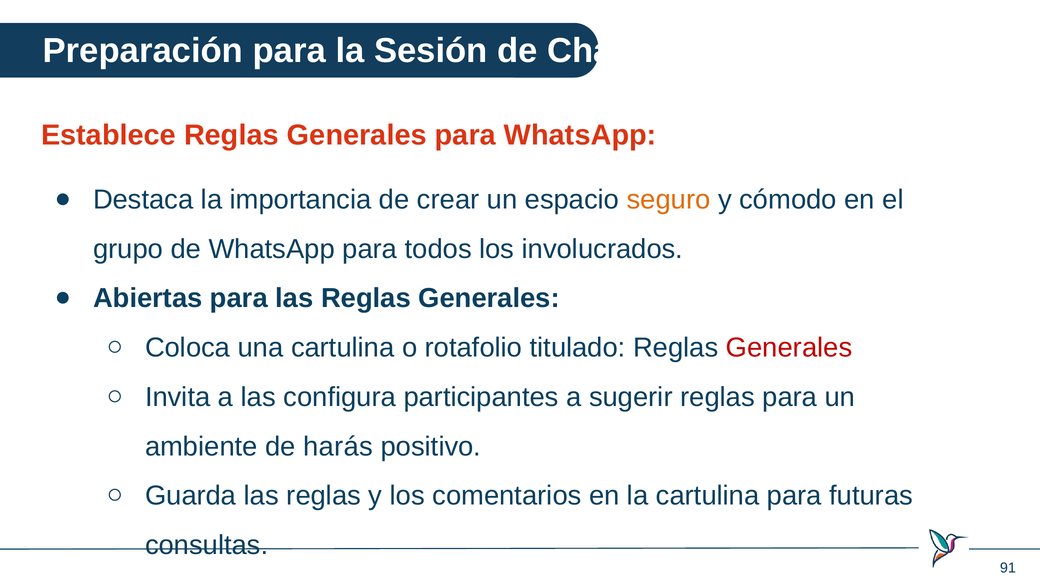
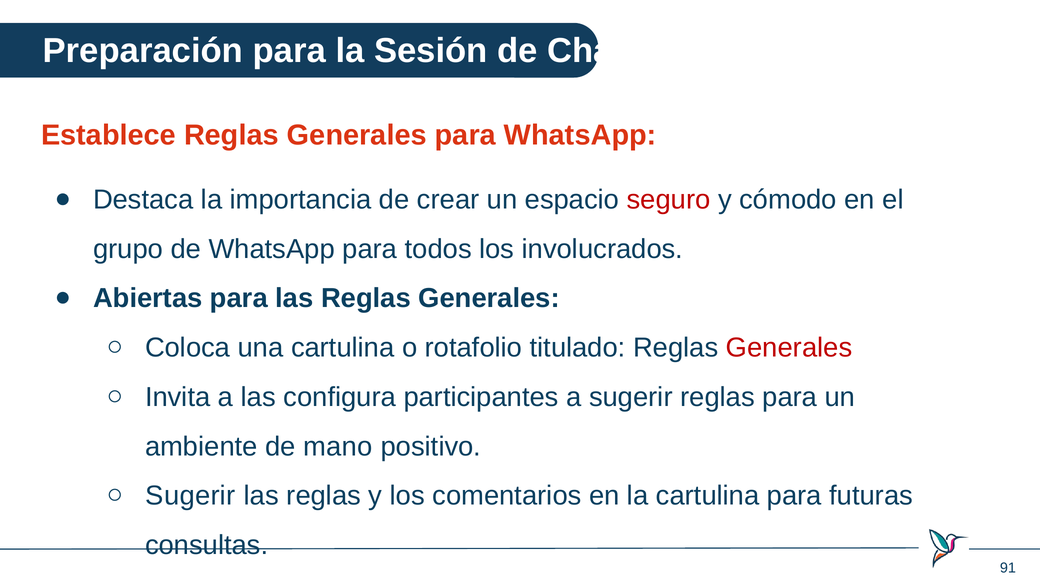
seguro colour: orange -> red
harás: harás -> mano
Guarda at (191, 496): Guarda -> Sugerir
